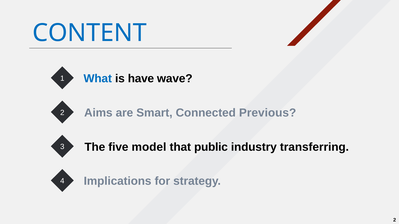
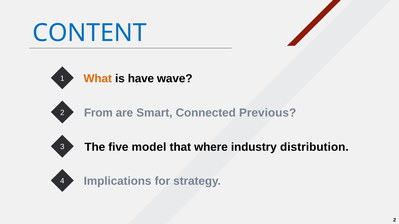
What colour: blue -> orange
Aims: Aims -> From
public: public -> where
transferring: transferring -> distribution
